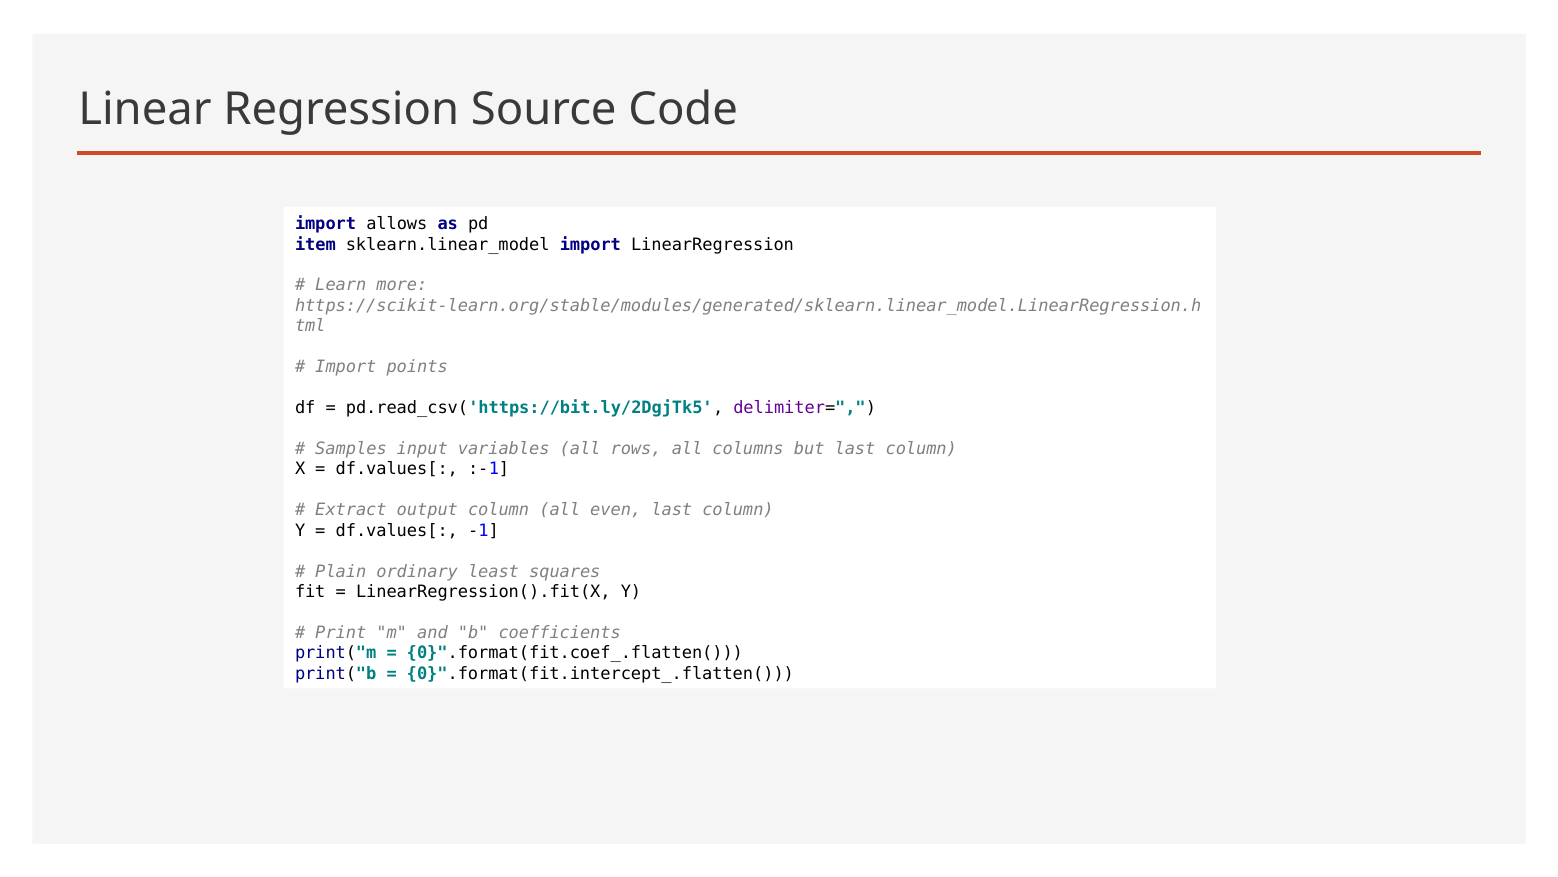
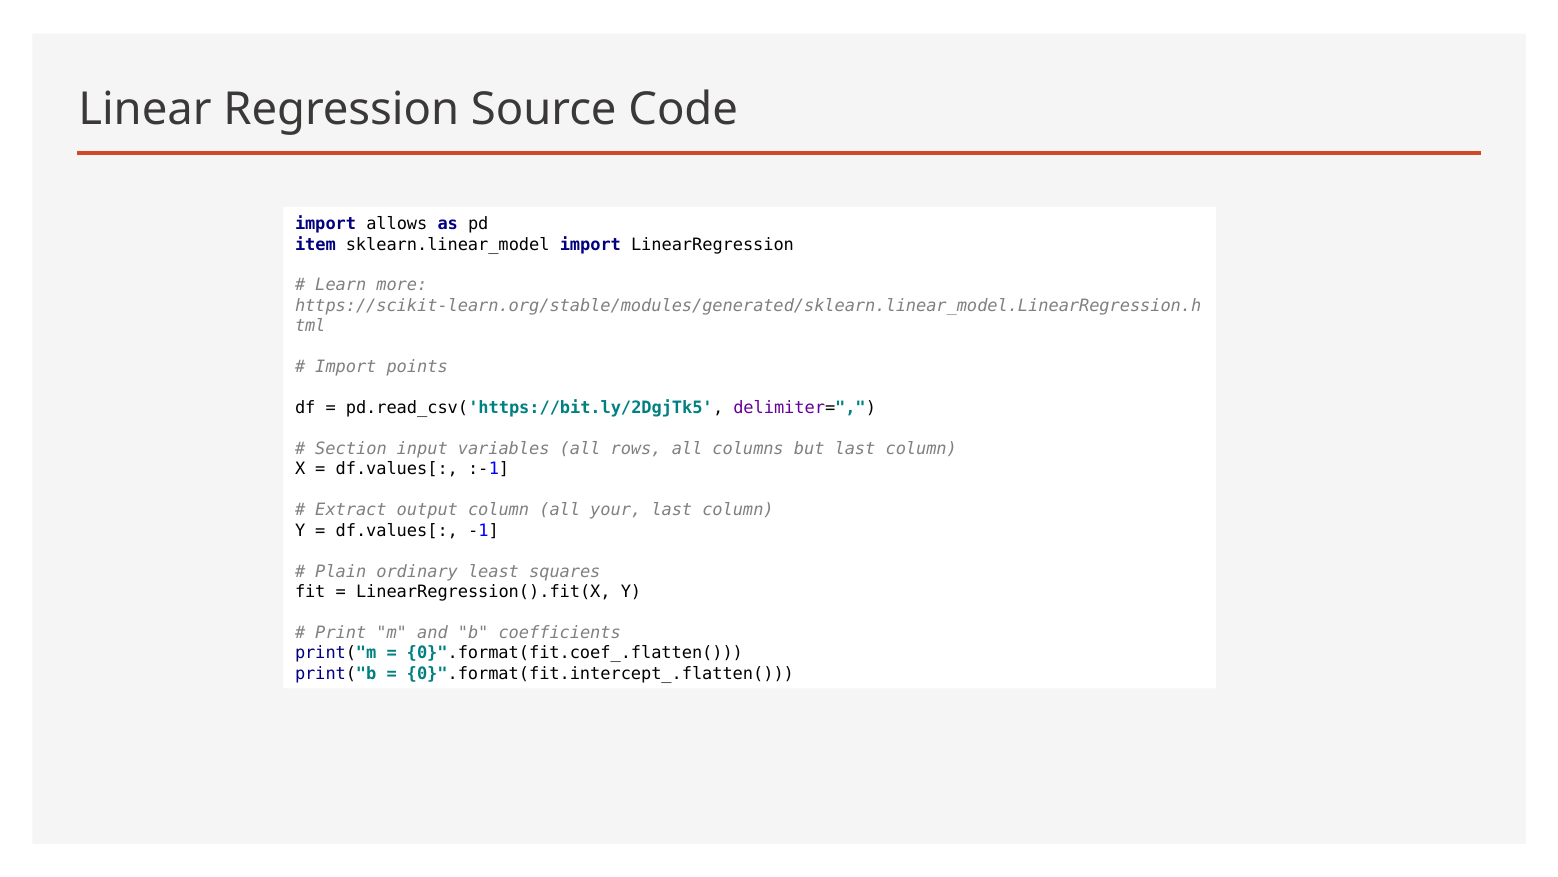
Samples: Samples -> Section
even: even -> your
